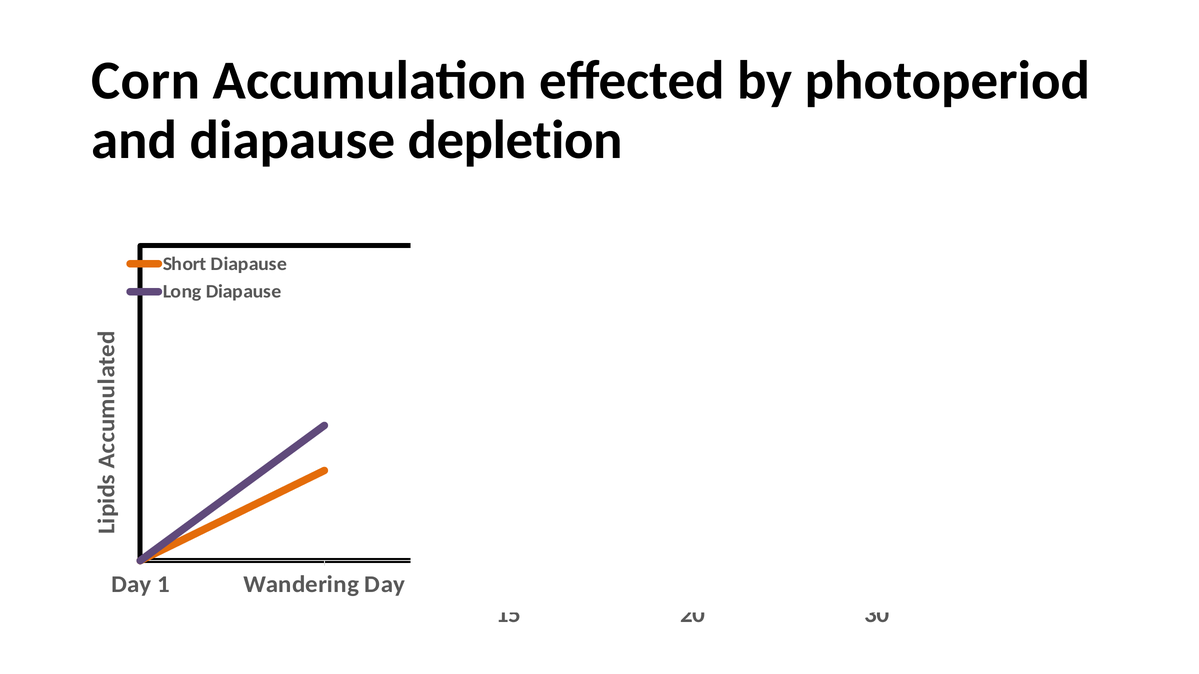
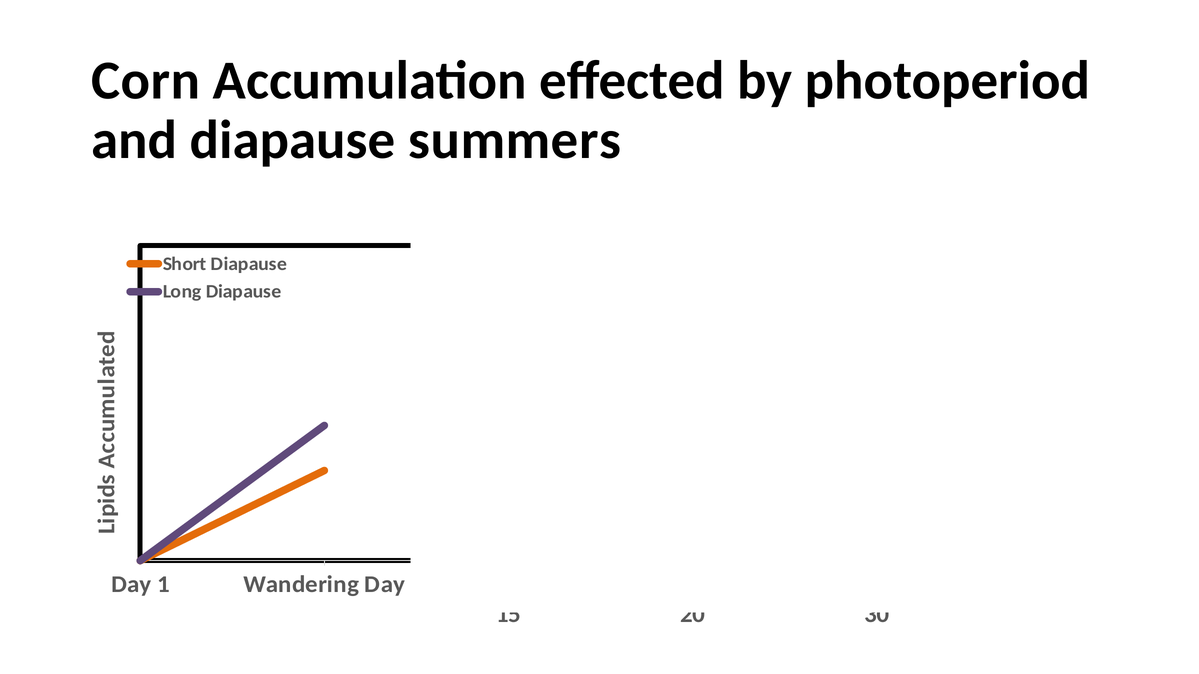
depletion: depletion -> summers
